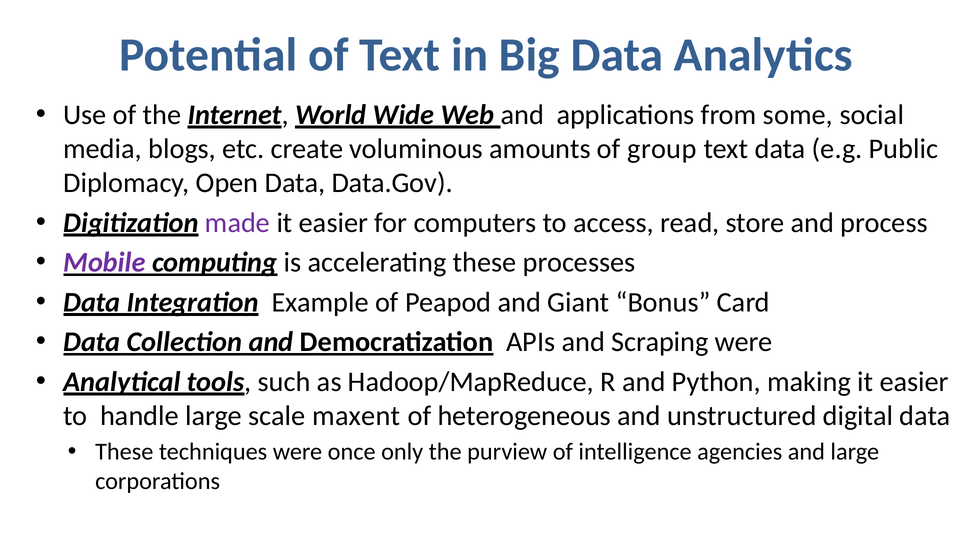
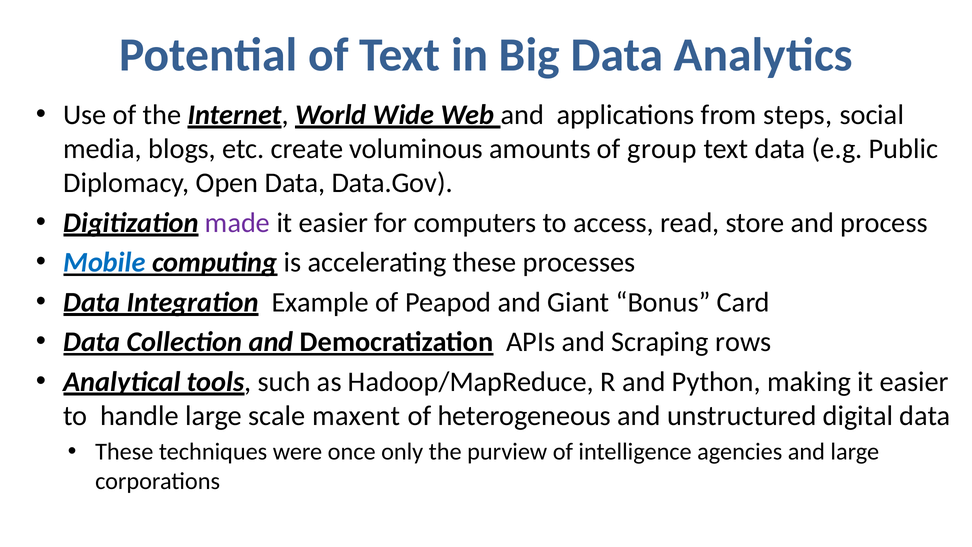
some: some -> steps
Mobile colour: purple -> blue
Scraping were: were -> rows
